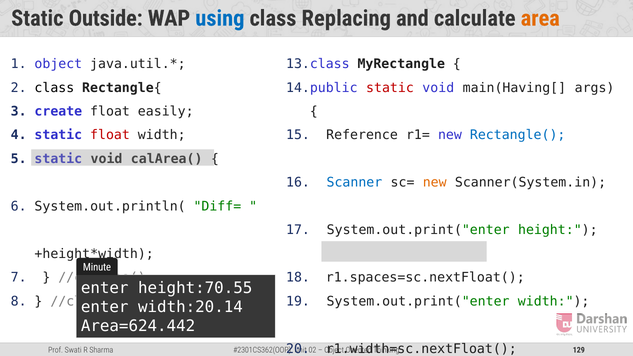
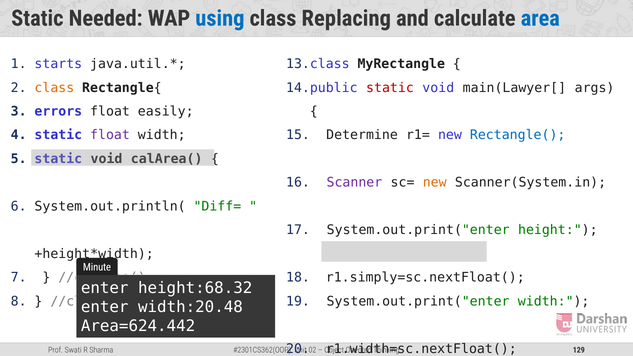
Outside: Outside -> Needed
area colour: orange -> blue
object at (58, 64): object -> starts
class at (54, 88) colour: black -> orange
main(Having[: main(Having[ -> main(Lawyer[
create: create -> errors
float at (110, 135) colour: red -> purple
Reference: Reference -> Determine
Scanner colour: blue -> purple
r1.spaces=sc.nextFloat(: r1.spaces=sc.nextFloat( -> r1.simply=sc.nextFloat(
height:70.55: height:70.55 -> height:68.32
width:20.14: width:20.14 -> width:20.48
